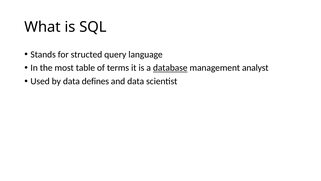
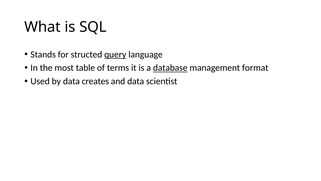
query underline: none -> present
analyst: analyst -> format
defines: defines -> creates
